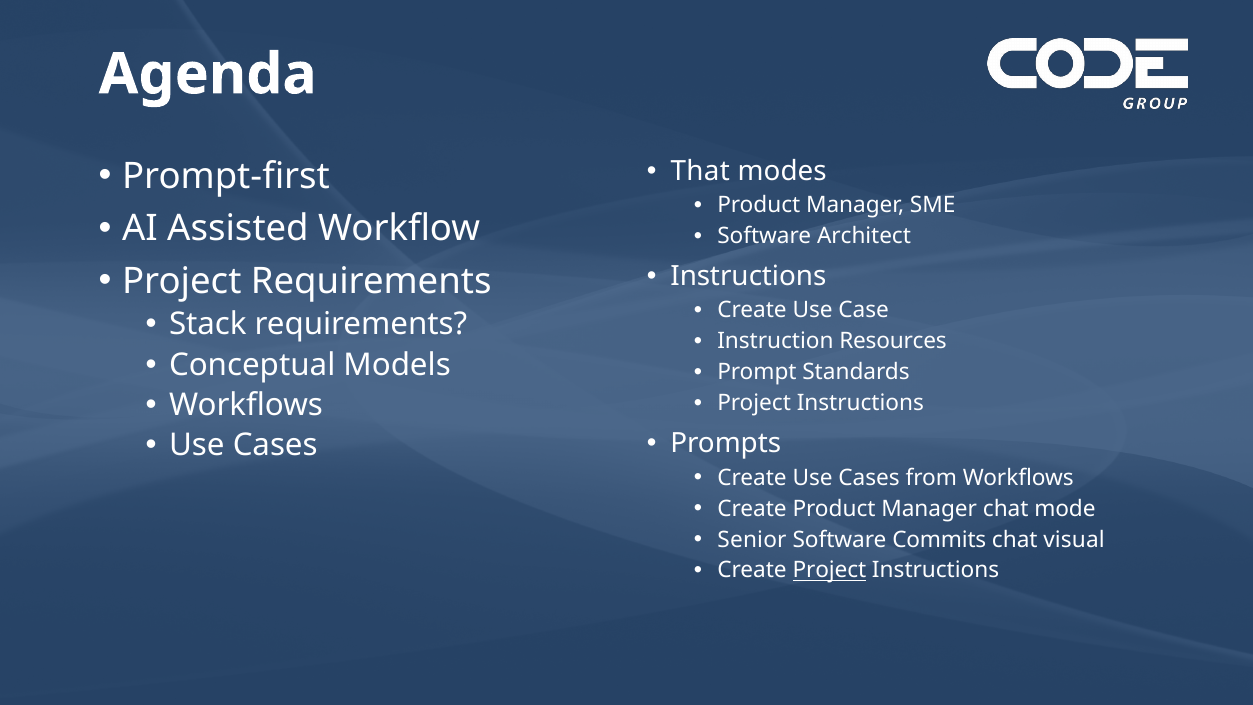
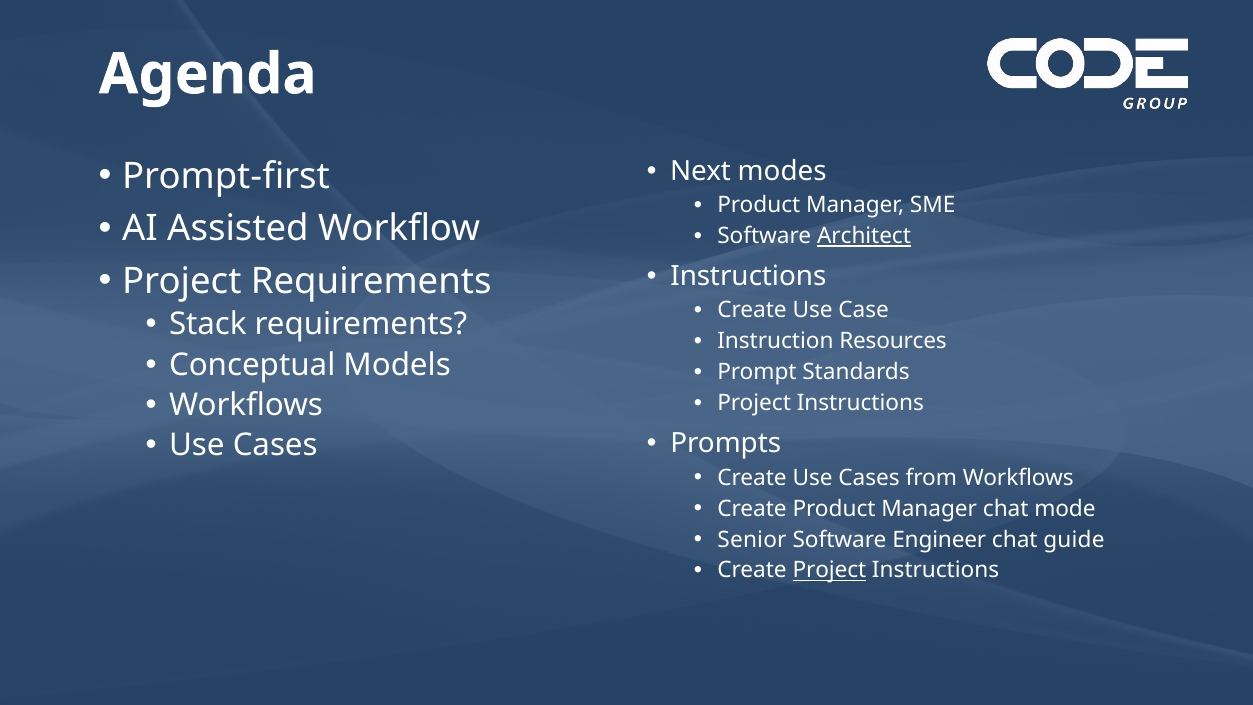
That: That -> Next
Architect underline: none -> present
Commits: Commits -> Engineer
visual: visual -> guide
